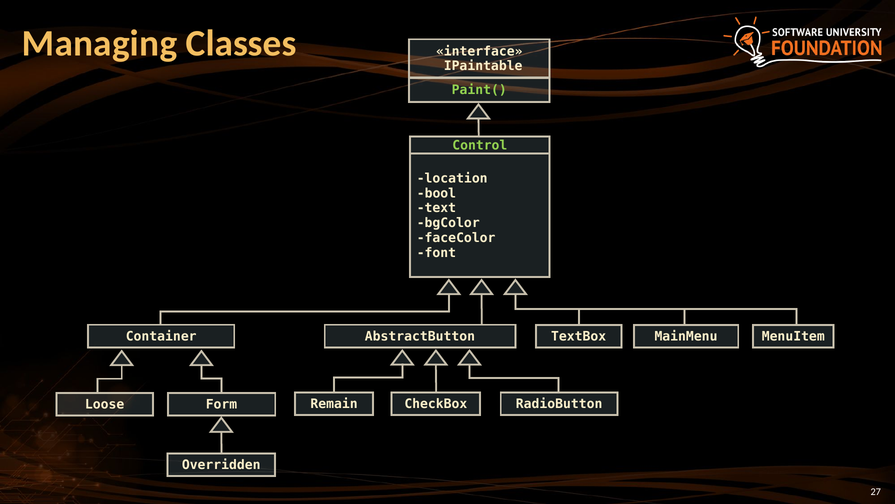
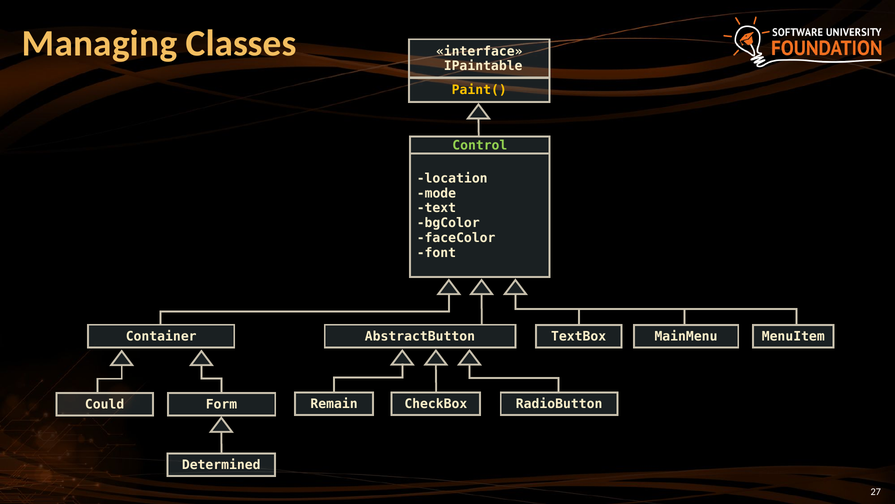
Paint( colour: light green -> yellow
bool: bool -> mode
Loose: Loose -> Could
Overridden: Overridden -> Determined
